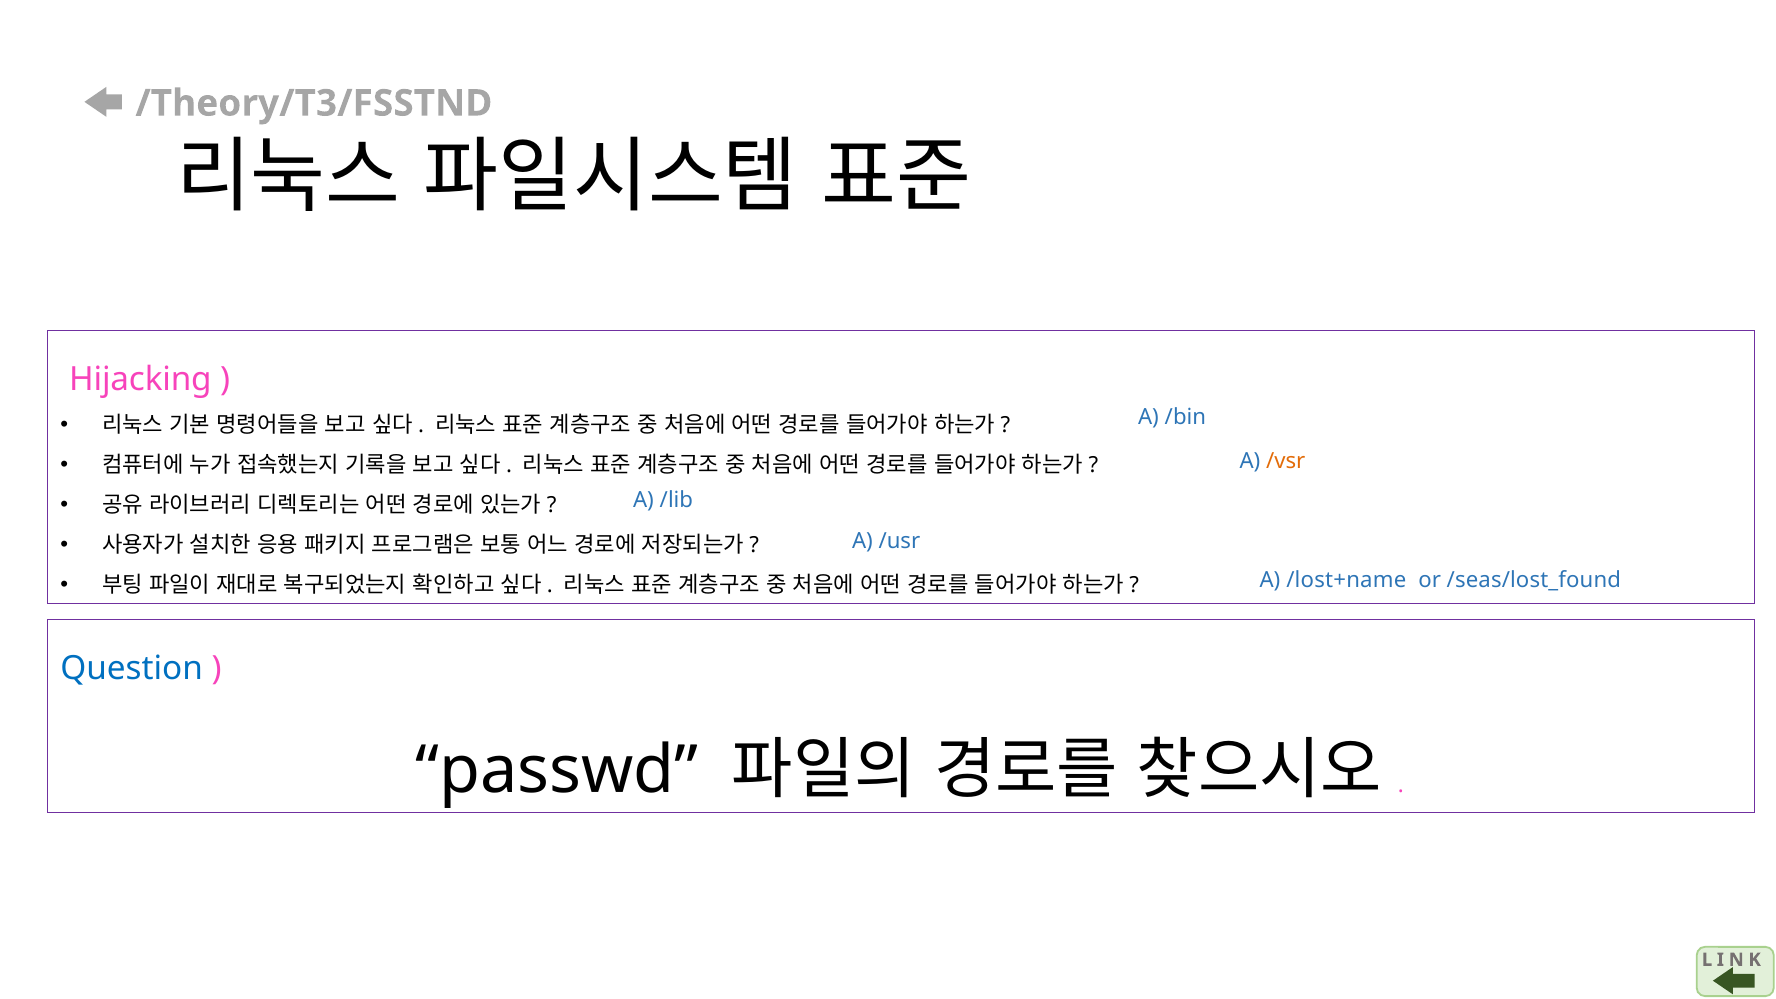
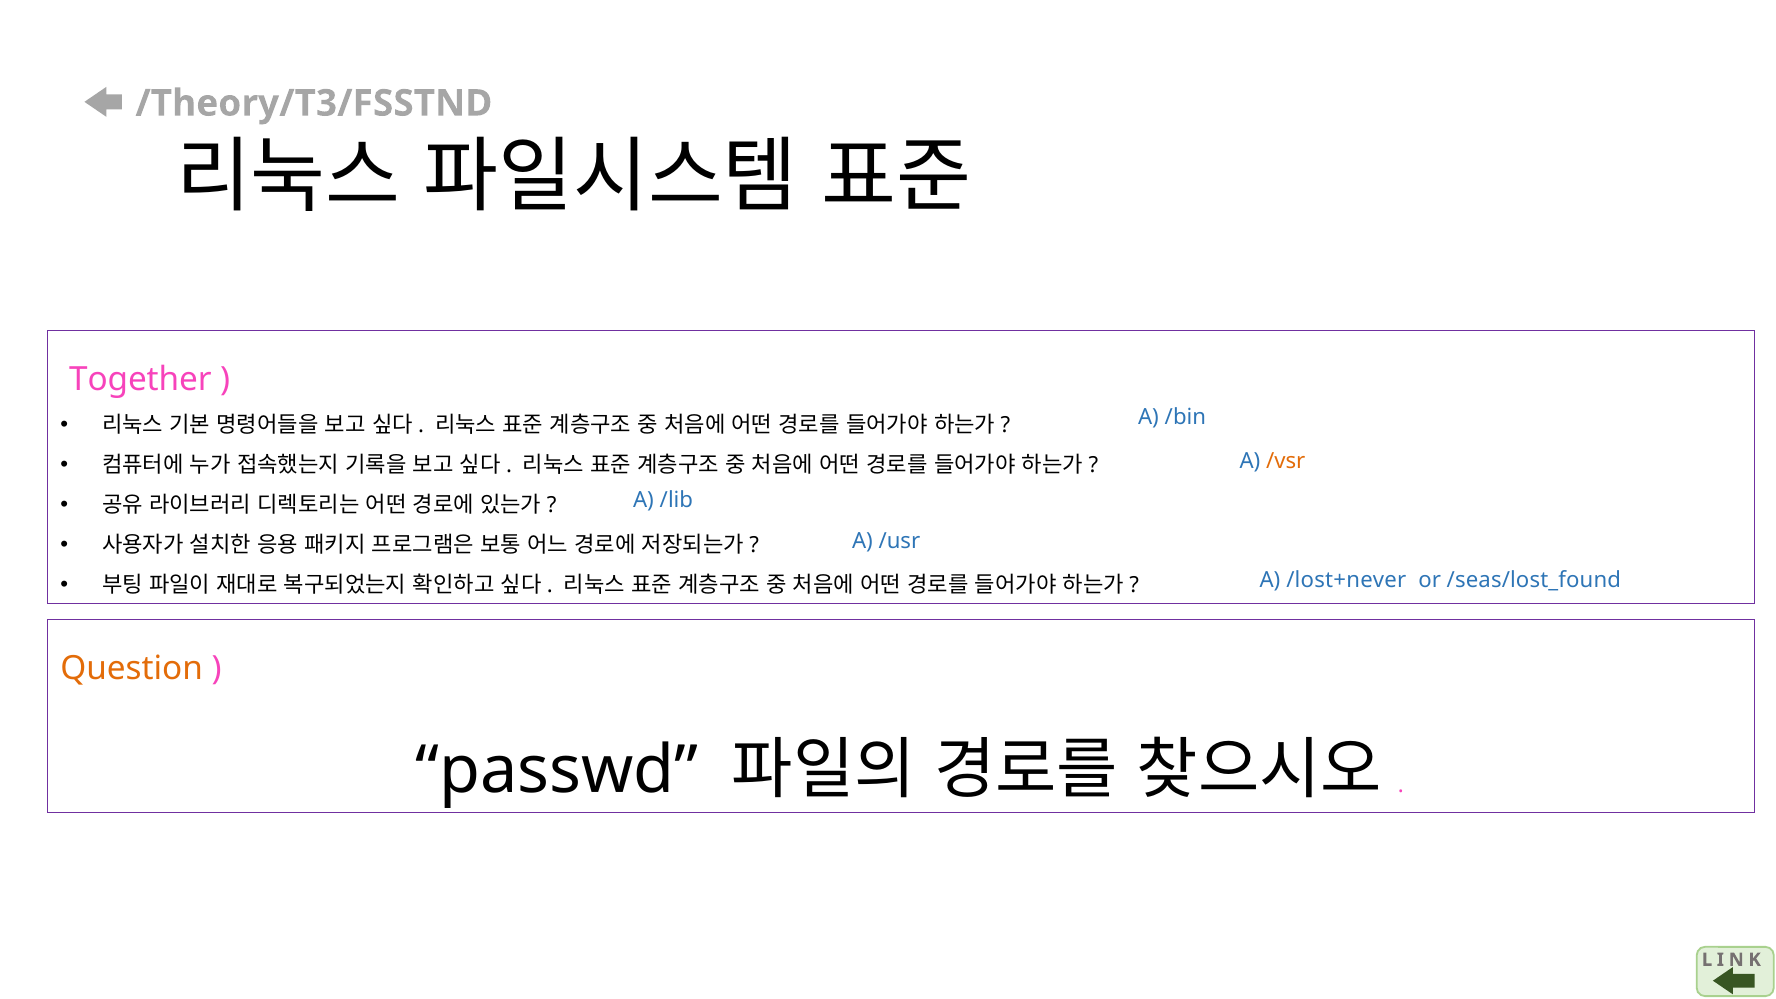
Hijacking: Hijacking -> Together
/lost+name: /lost+name -> /lost+never
Question colour: blue -> orange
